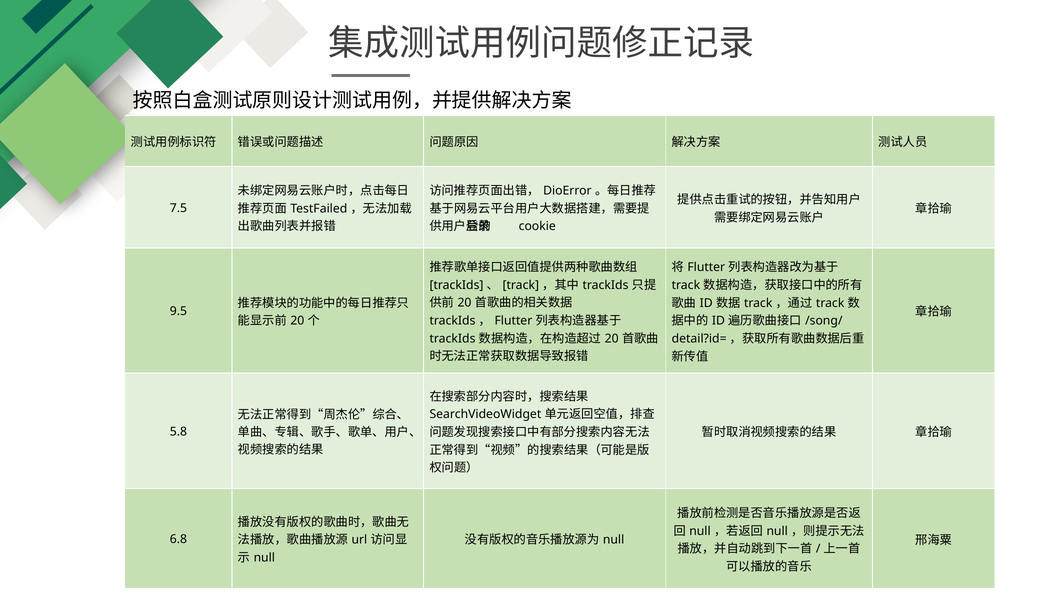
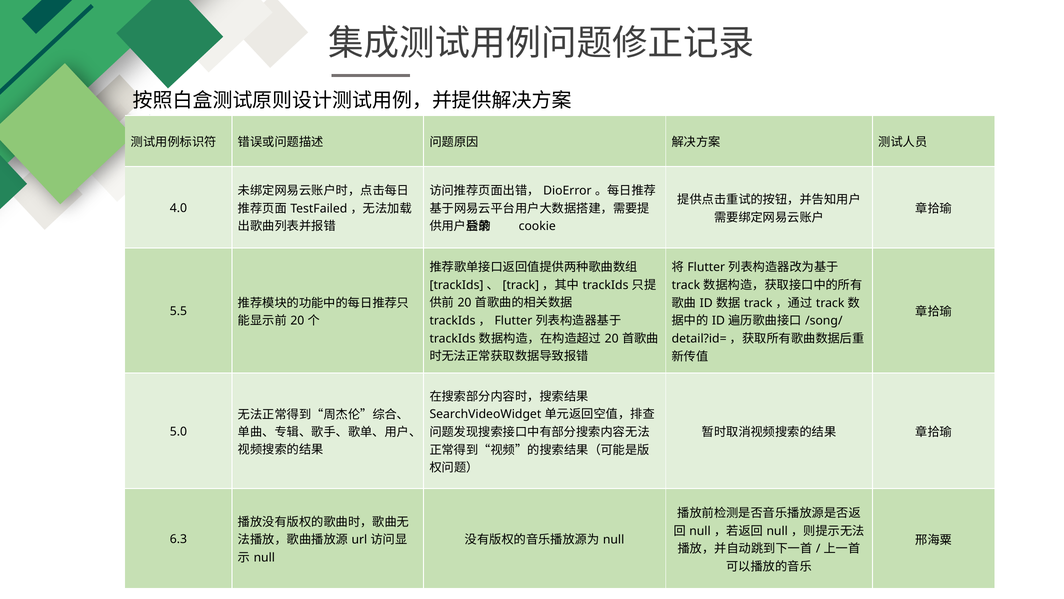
7.5: 7.5 -> 4.0
9.5: 9.5 -> 5.5
5.8: 5.8 -> 5.0
6.8: 6.8 -> 6.3
